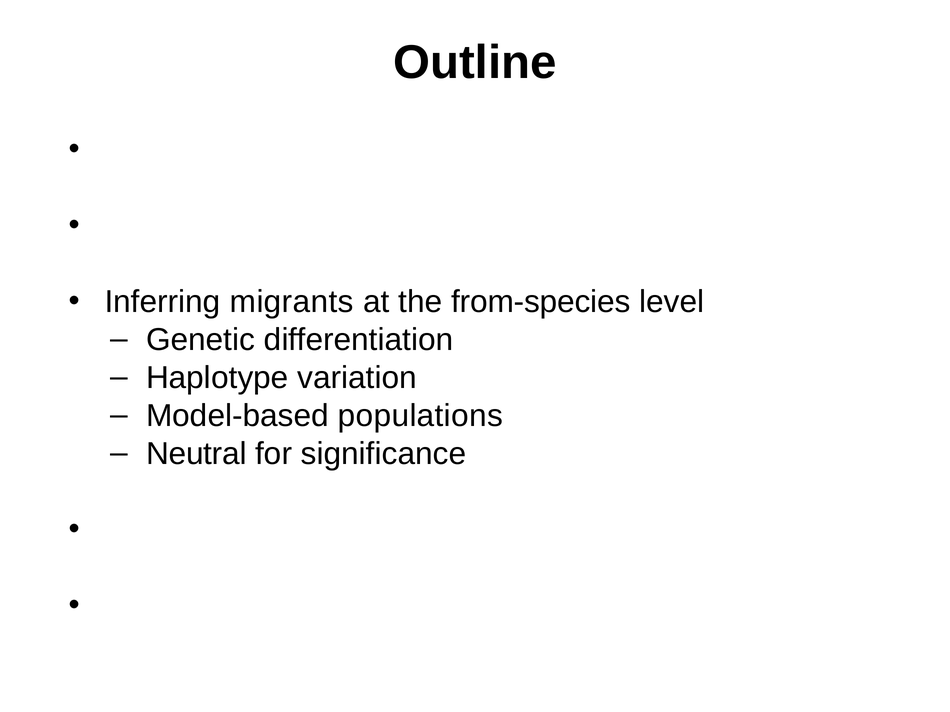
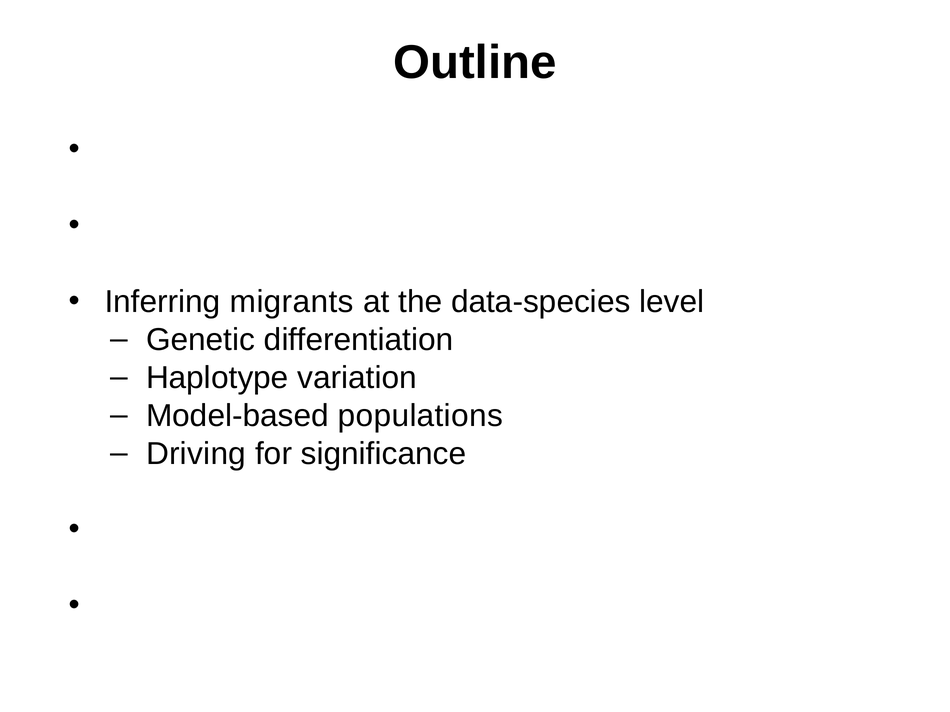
from-species: from-species -> data-species
Neutral: Neutral -> Driving
